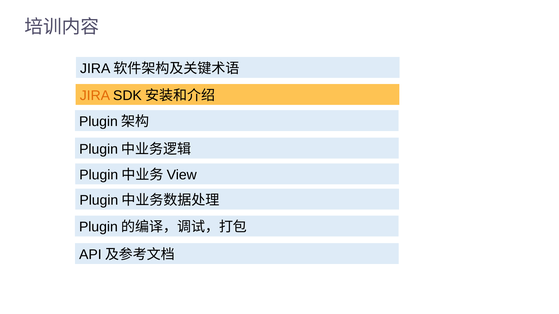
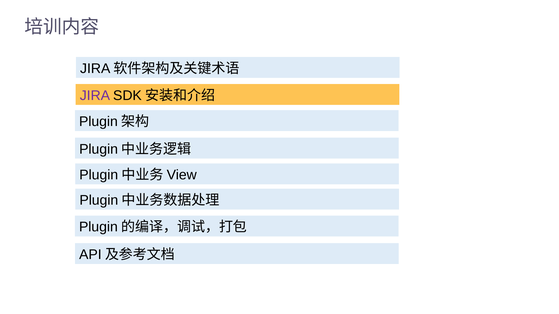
JIRA colour: orange -> purple
